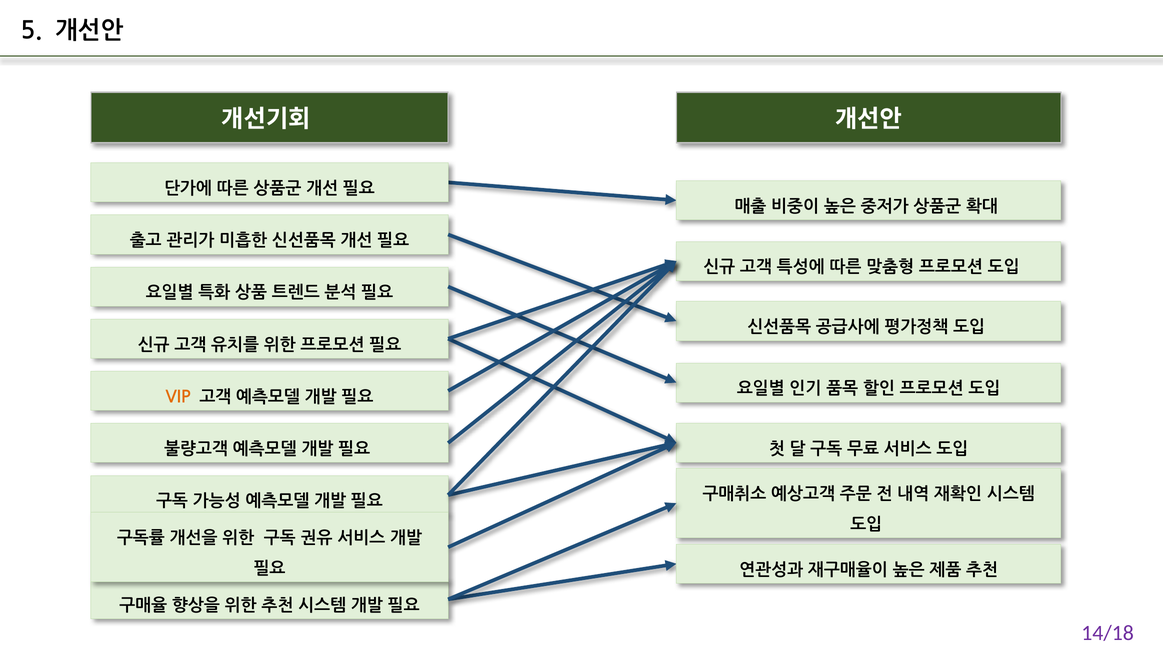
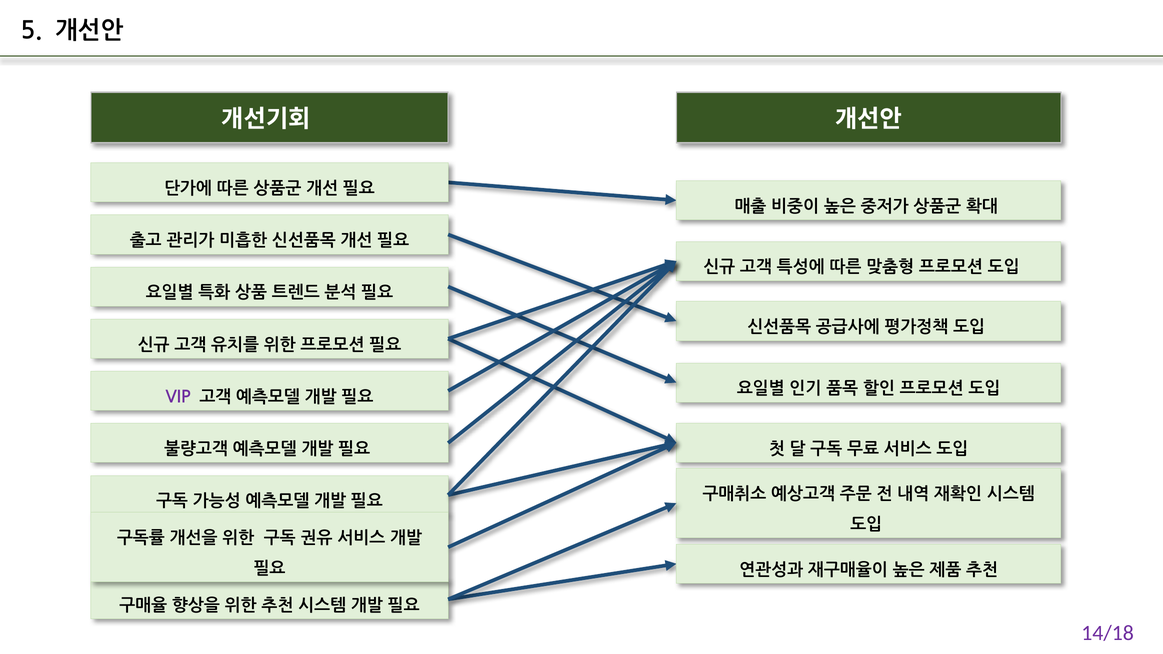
VIP colour: orange -> purple
